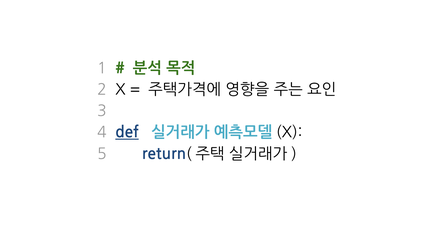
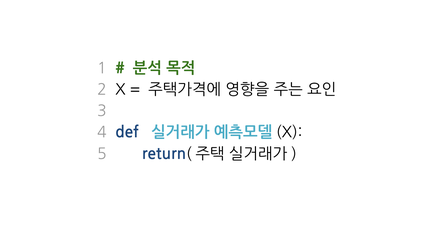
def underline: present -> none
